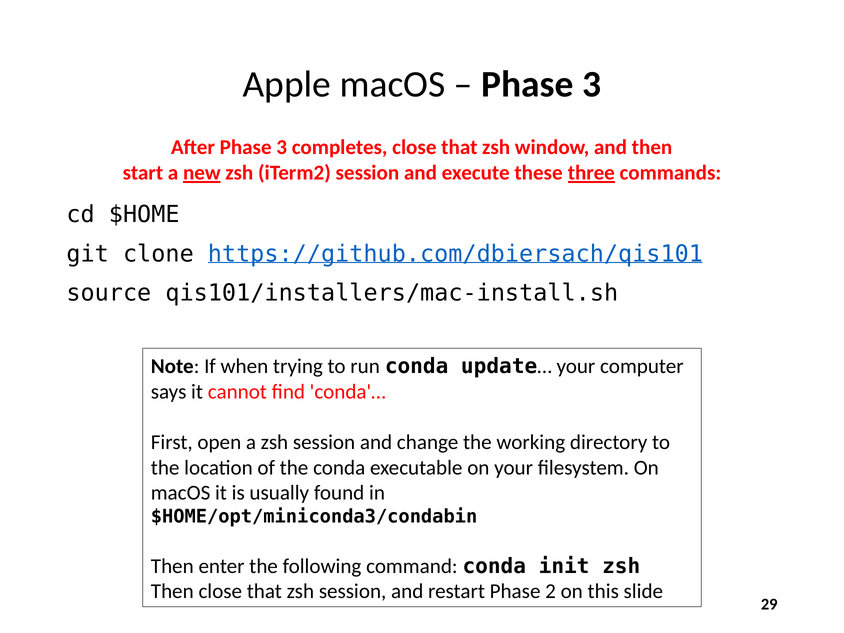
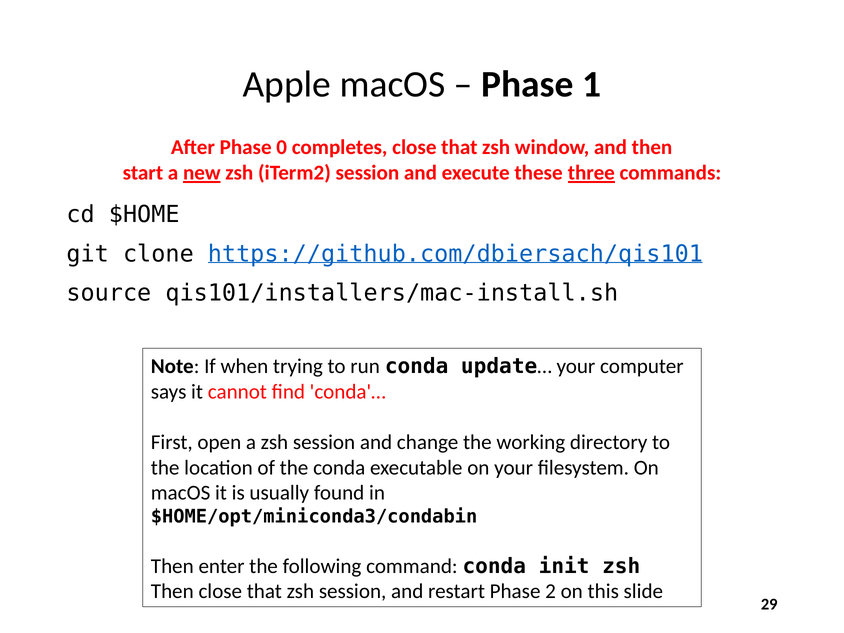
3 at (592, 84): 3 -> 1
After Phase 3: 3 -> 0
